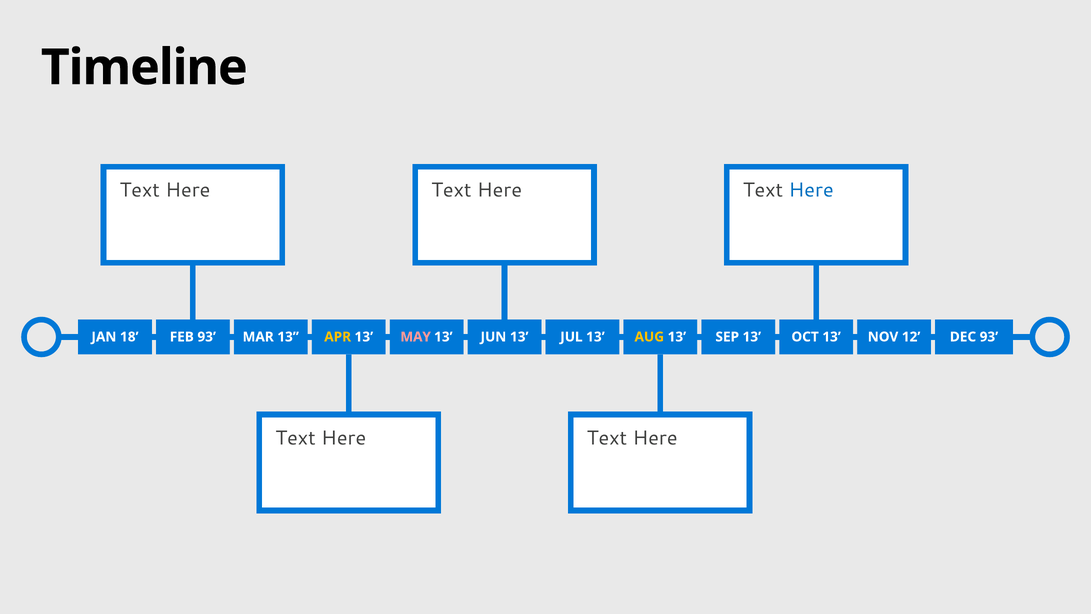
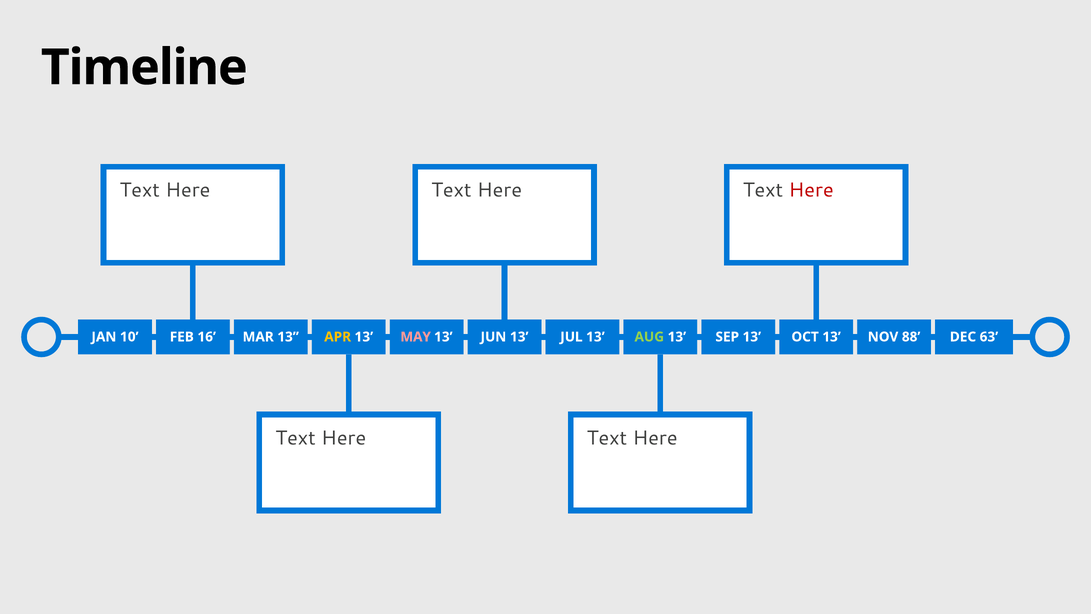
Here at (811, 190) colour: blue -> red
18: 18 -> 10
FEB 93: 93 -> 16
AUG colour: yellow -> light green
12: 12 -> 88
DEC 93: 93 -> 63
